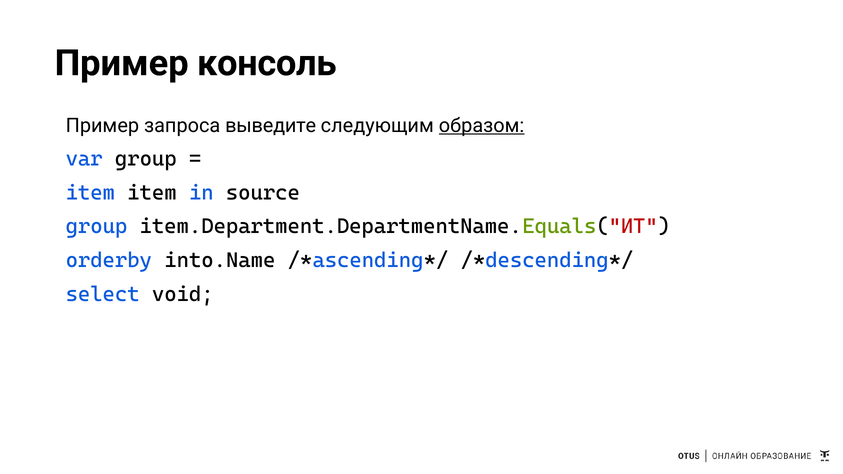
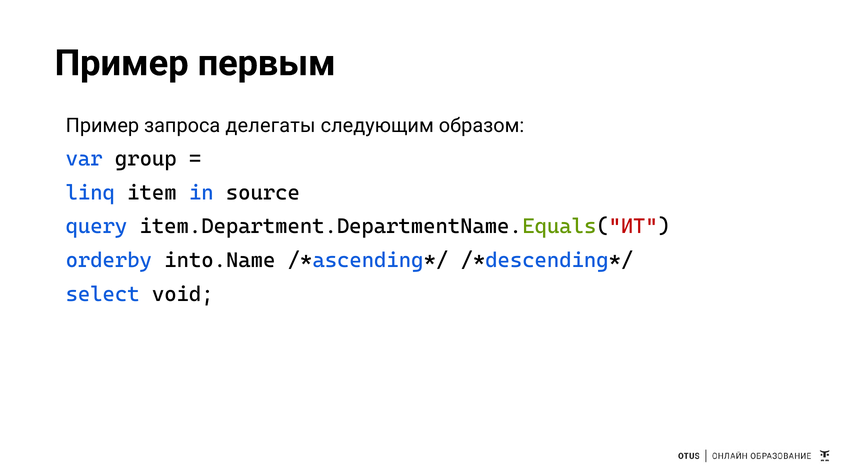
консоль: консоль -> первым
выведите: выведите -> делегаты
образом underline: present -> none
item at (90, 193): item -> linq
group at (96, 226): group -> query
